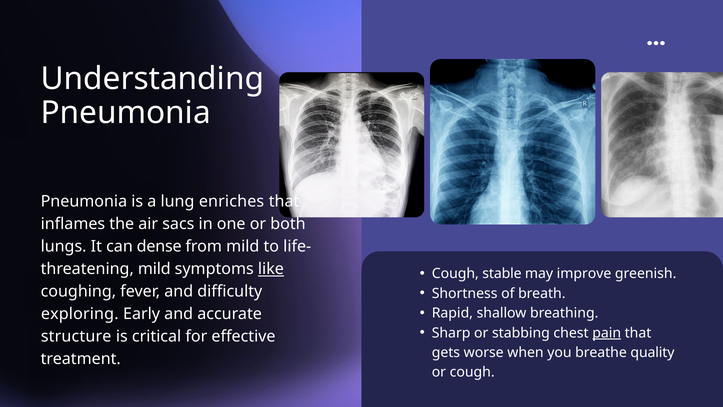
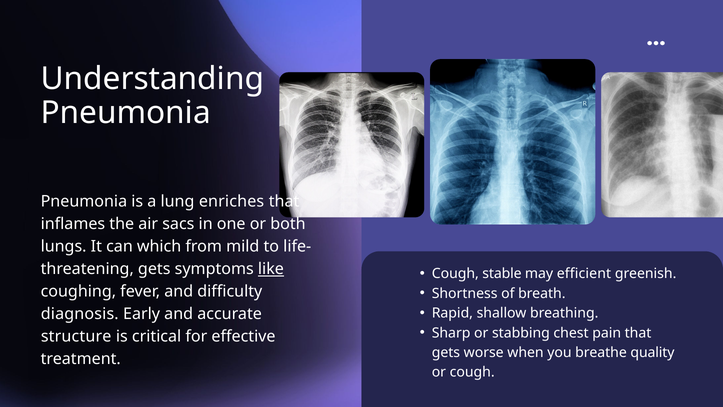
dense: dense -> which
mild at (154, 269): mild -> gets
improve: improve -> efficient
exploring: exploring -> diagnosis
pain underline: present -> none
